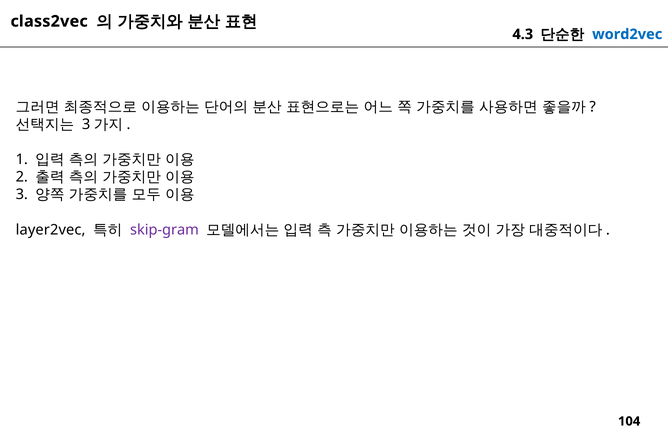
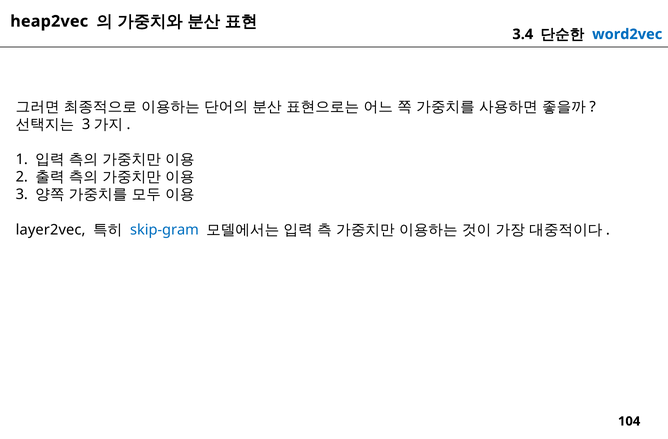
class2vec: class2vec -> heap2vec
4.3: 4.3 -> 3.4
skip-gram colour: purple -> blue
